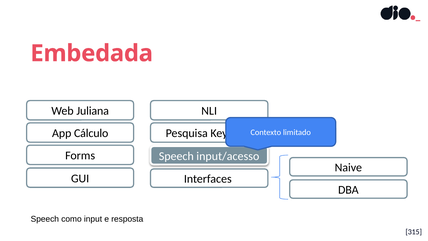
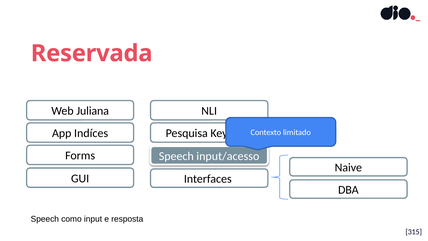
Embedada: Embedada -> Reservada
Cálculo: Cálculo -> Indíces
